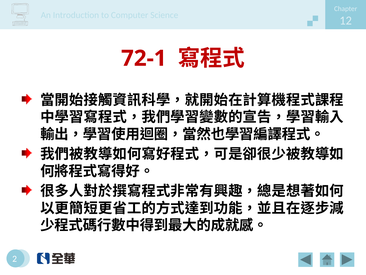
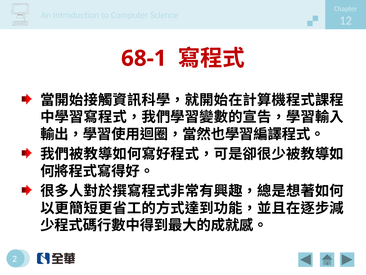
72-1: 72-1 -> 68-1
